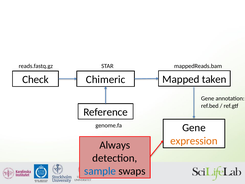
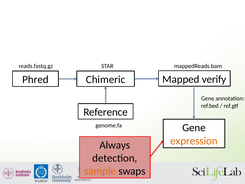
Check: Check -> Phred
taken: taken -> verify
sample colour: blue -> orange
